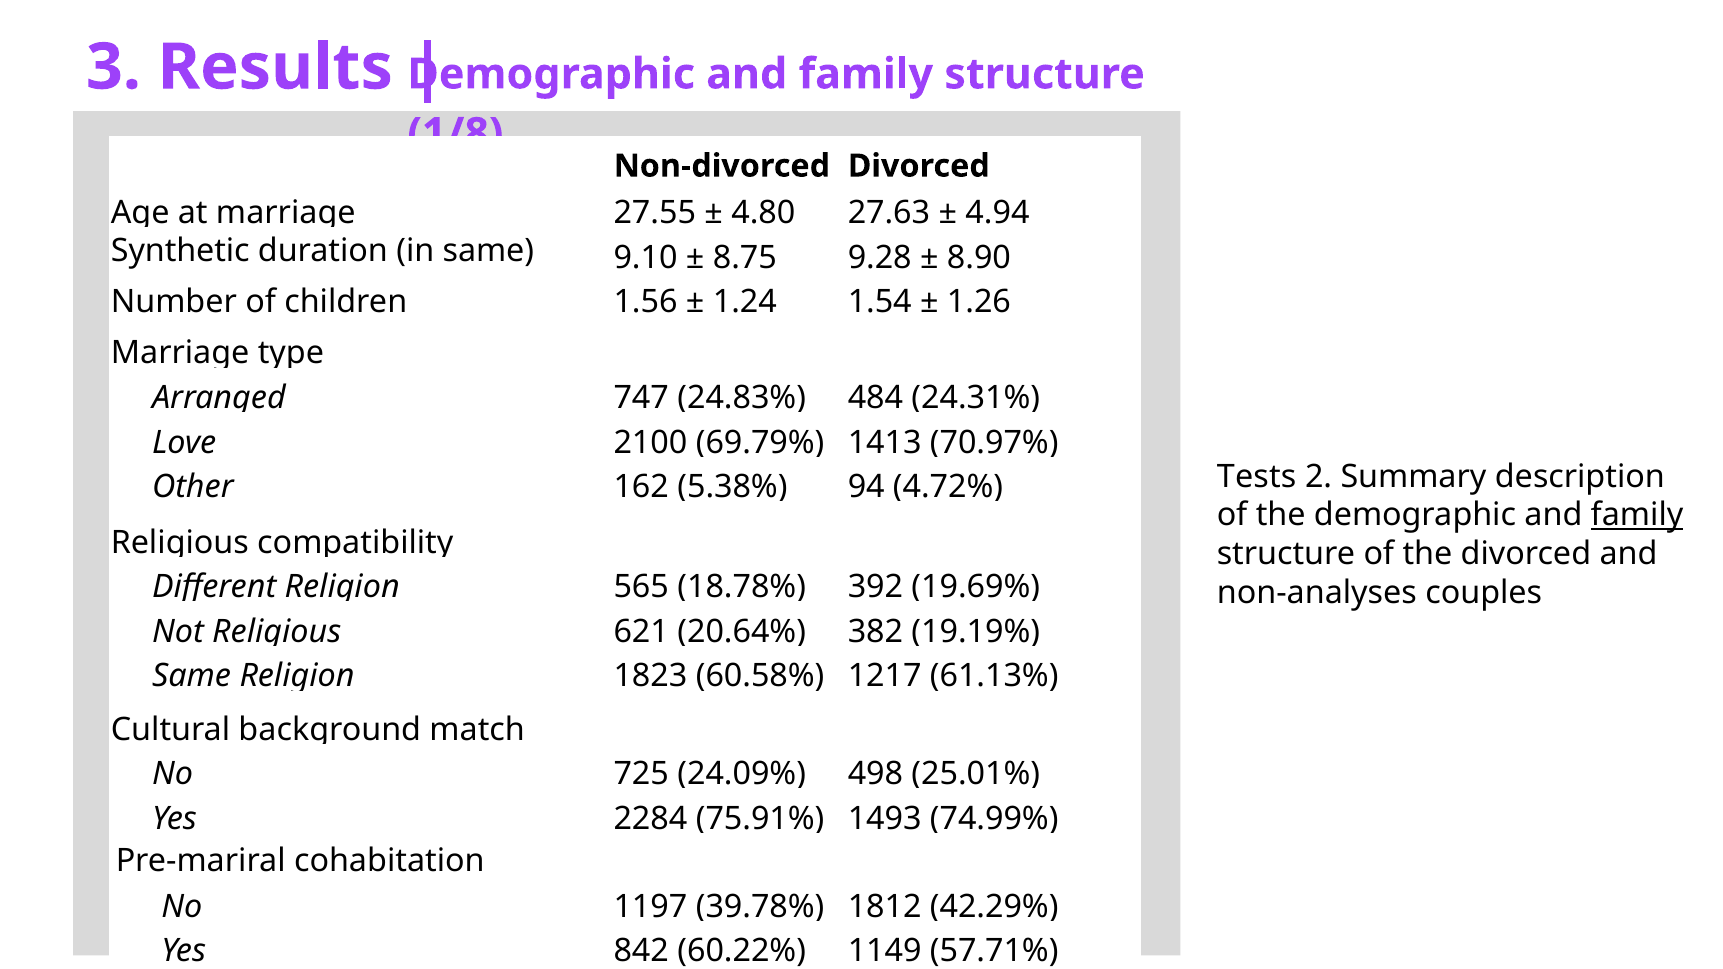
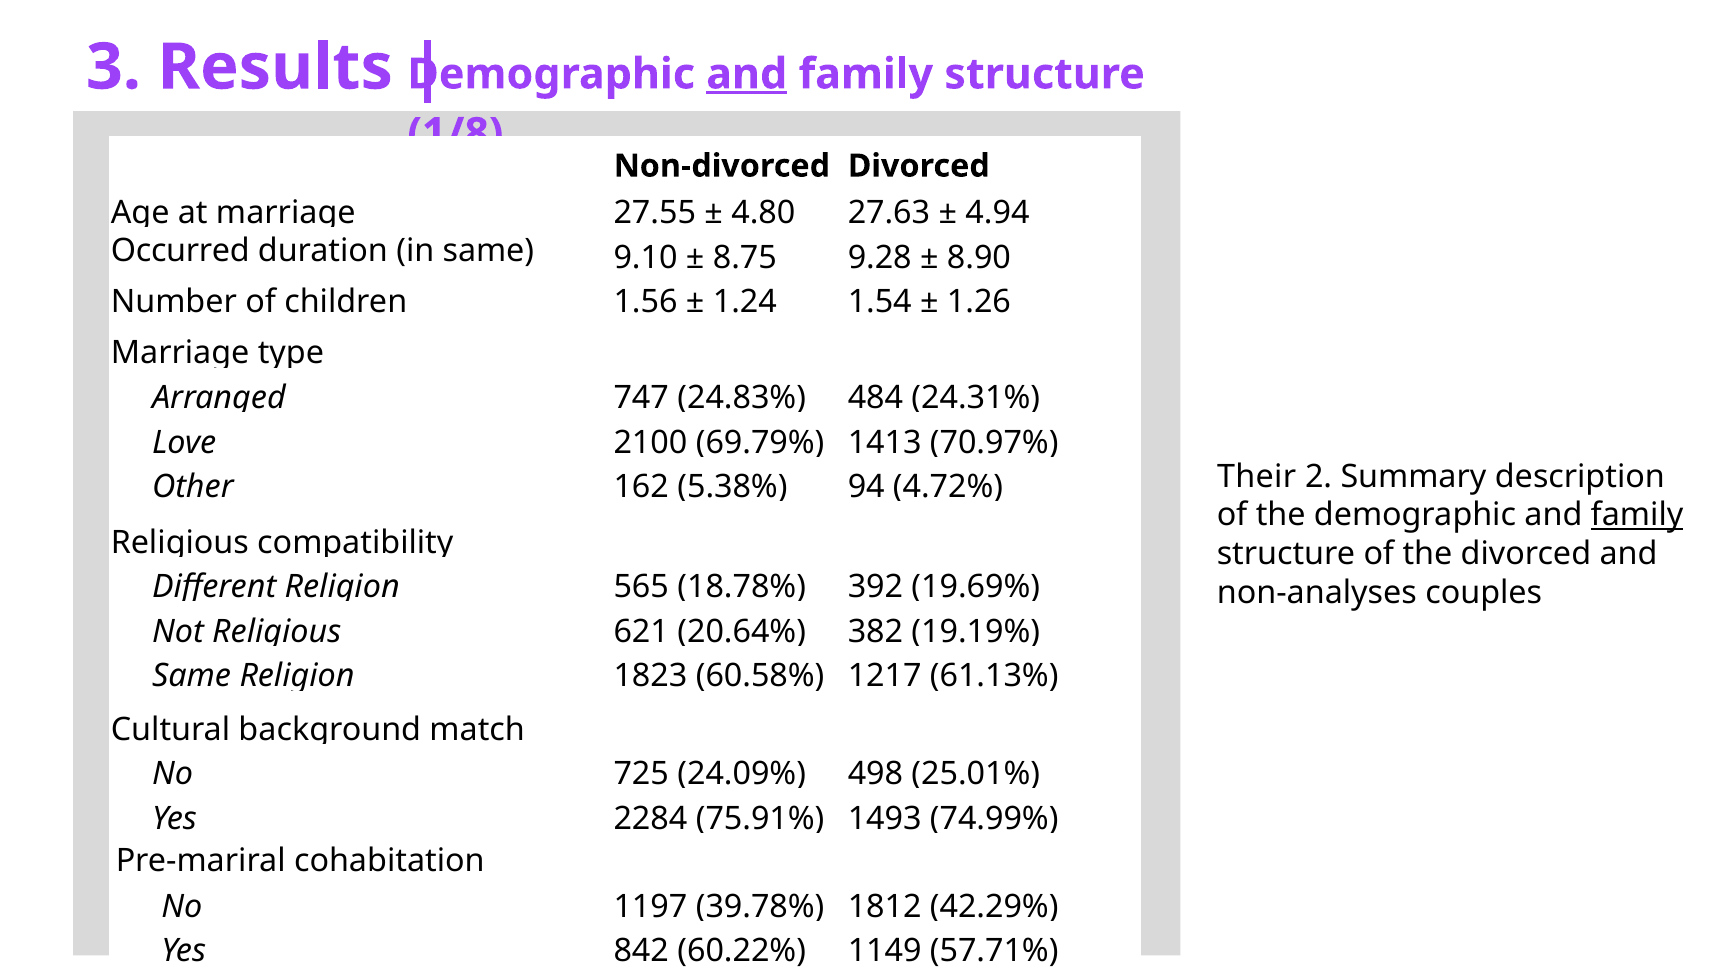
and at (747, 74) underline: none -> present
Synthetic: Synthetic -> Occurred
Tests: Tests -> Their
